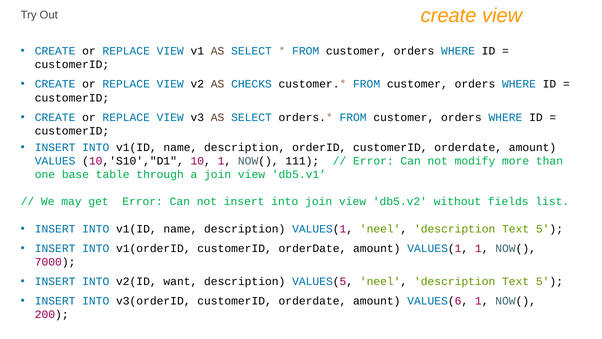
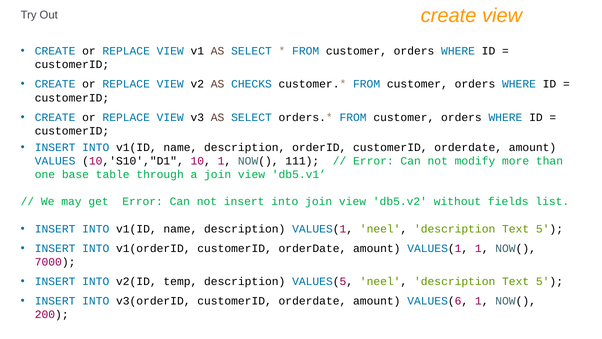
want: want -> temp
